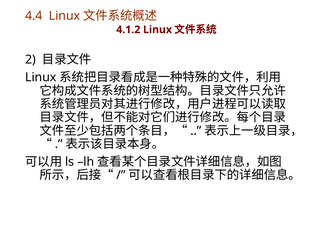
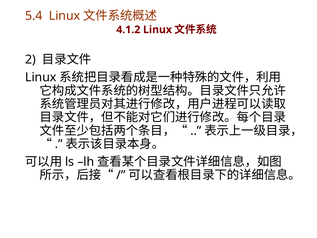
4.4: 4.4 -> 5.4
